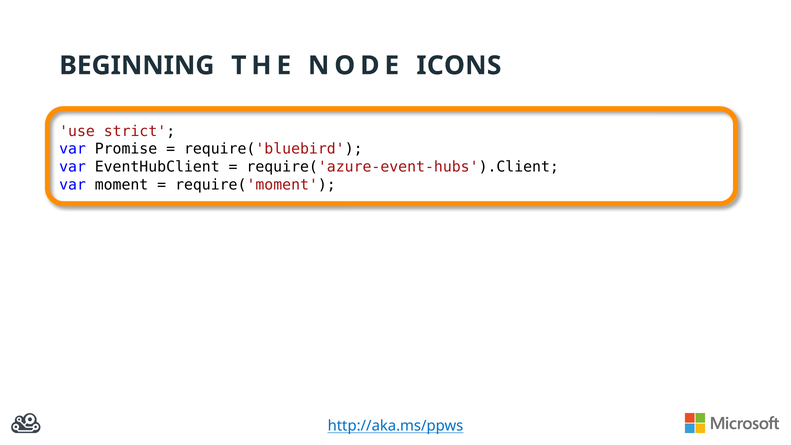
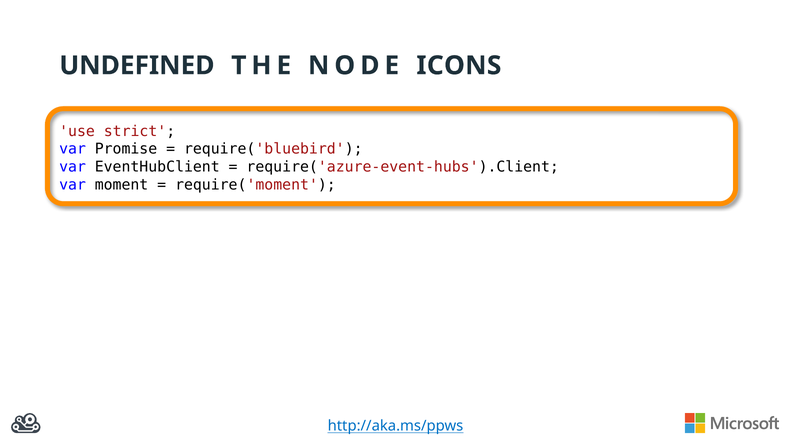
BEGINNING: BEGINNING -> UNDEFINED
